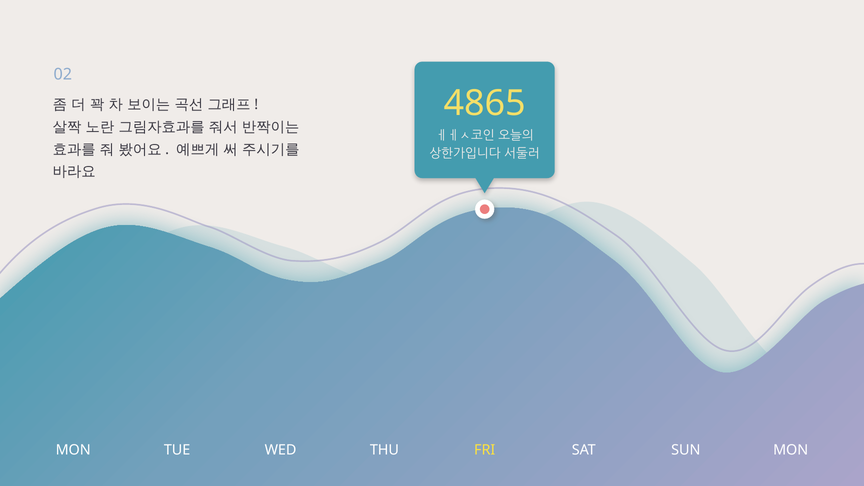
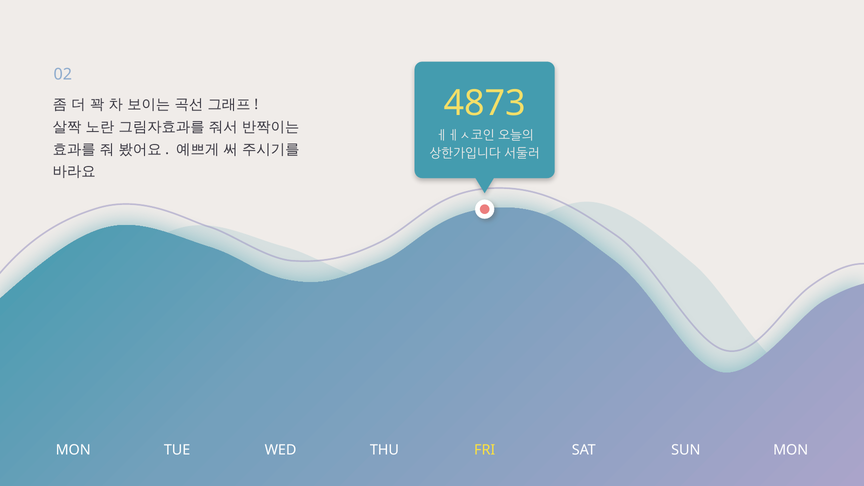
4865: 4865 -> 4873
